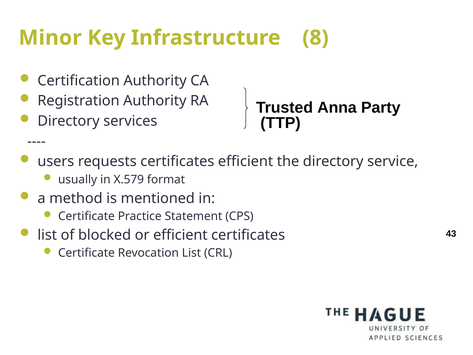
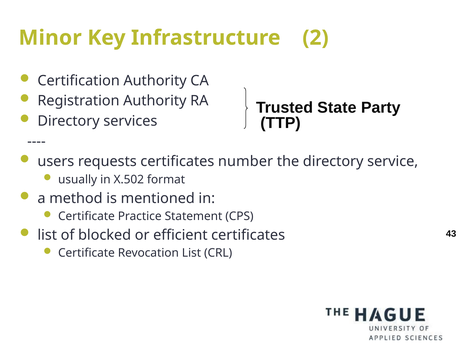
8: 8 -> 2
Anna: Anna -> State
certificates efficient: efficient -> number
X.579: X.579 -> X.502
